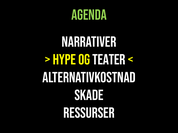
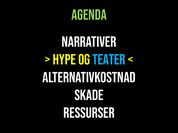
TEATER colour: white -> light blue
